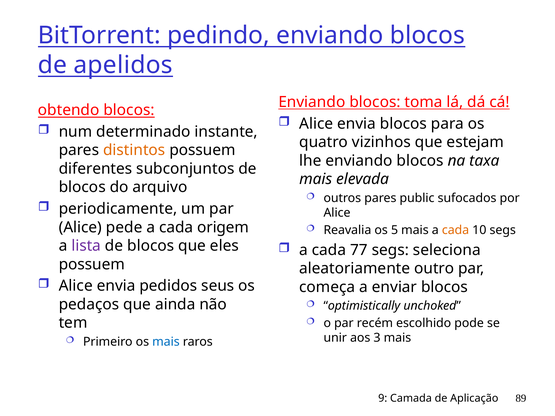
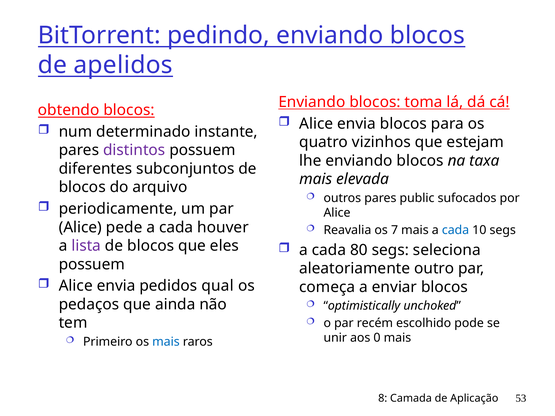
distintos colour: orange -> purple
origem: origem -> houver
5: 5 -> 7
cada at (456, 230) colour: orange -> blue
77: 77 -> 80
seus: seus -> qual
3: 3 -> 0
9: 9 -> 8
89: 89 -> 53
